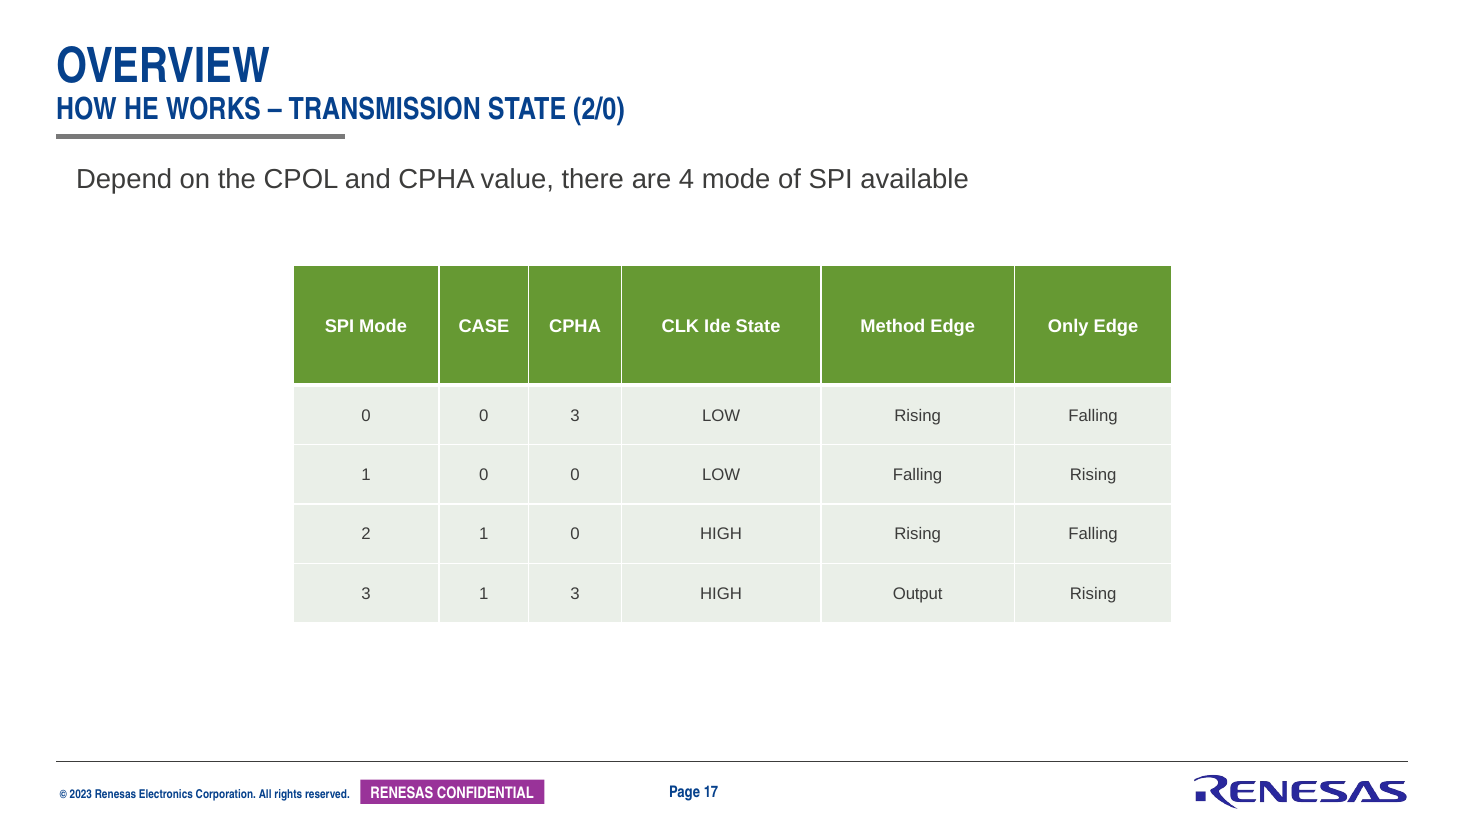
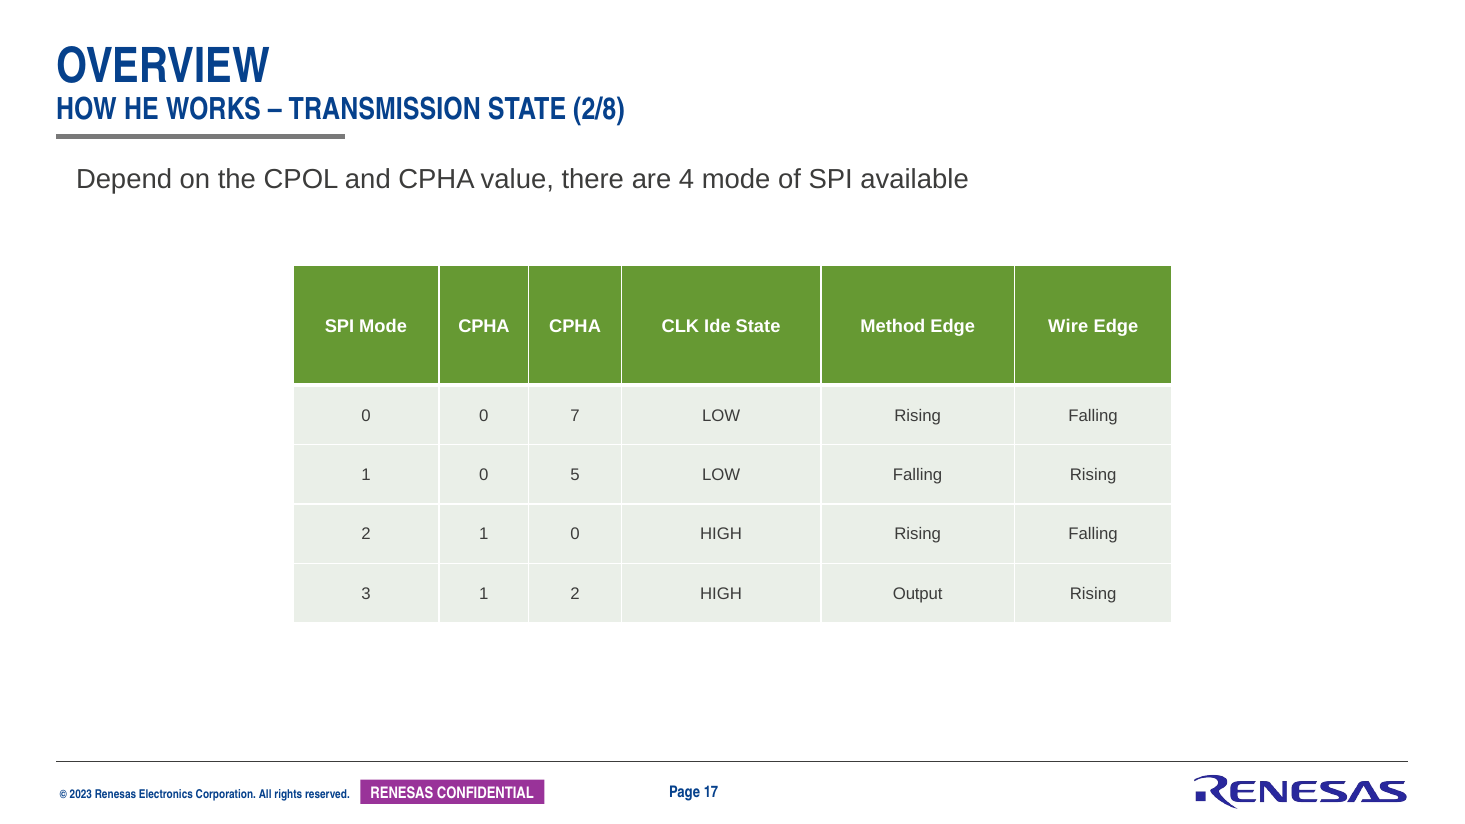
2/0: 2/0 -> 2/8
Mode CASE: CASE -> CPHA
Only: Only -> Wire
0 3: 3 -> 7
1 0 0: 0 -> 5
1 3: 3 -> 2
